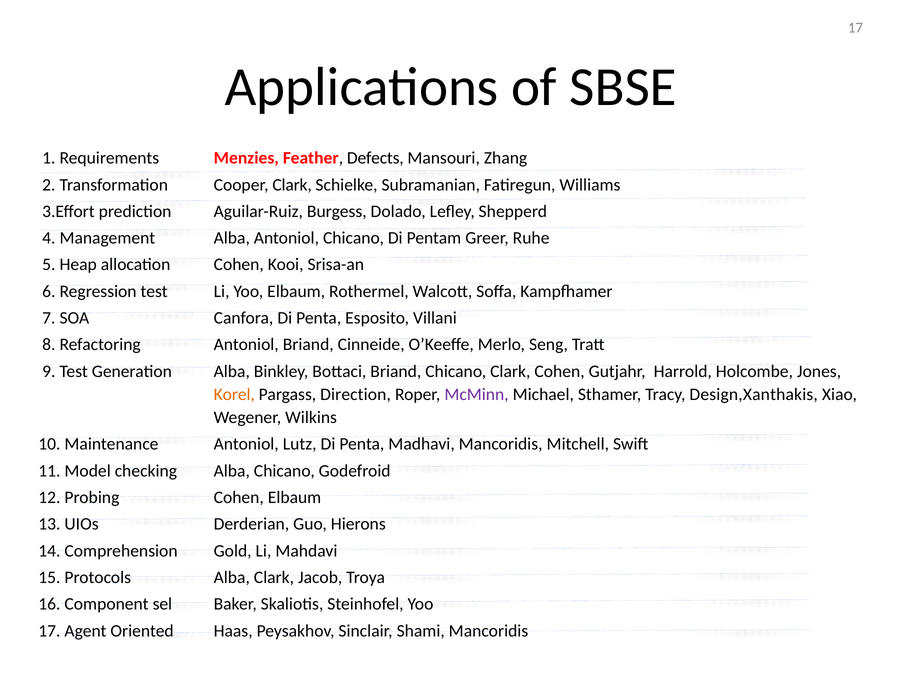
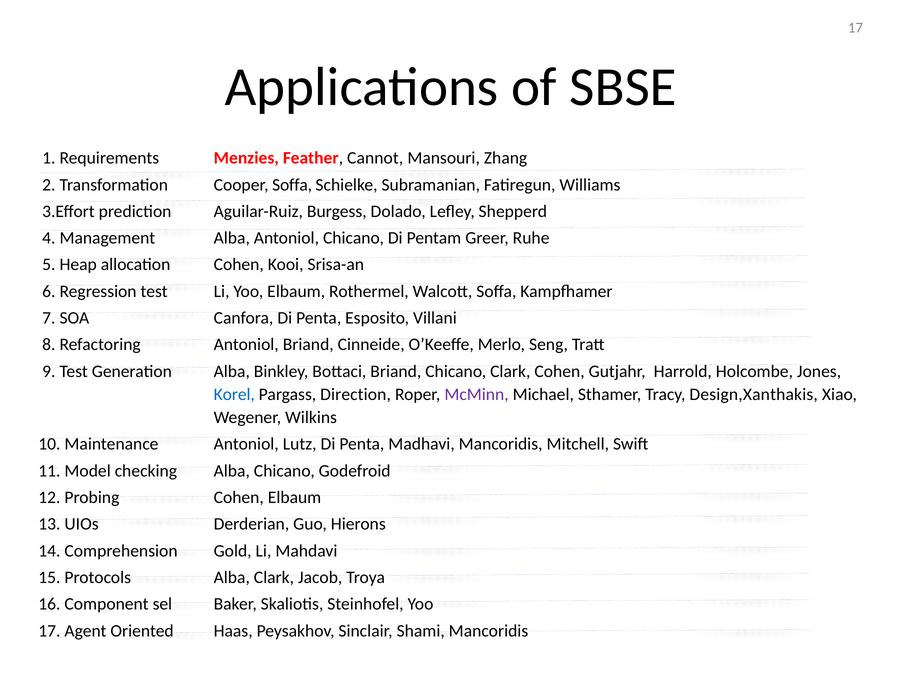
Defects: Defects -> Cannot
Cooper Clark: Clark -> Soffa
Korel colour: orange -> blue
